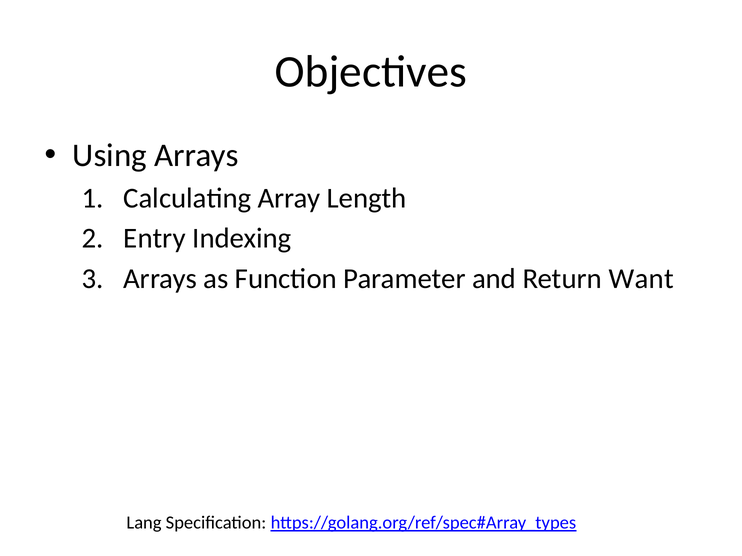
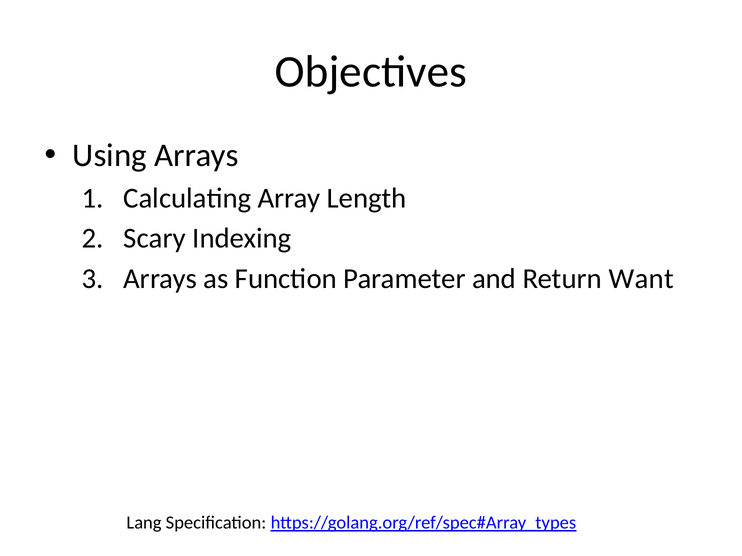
Entry: Entry -> Scary
